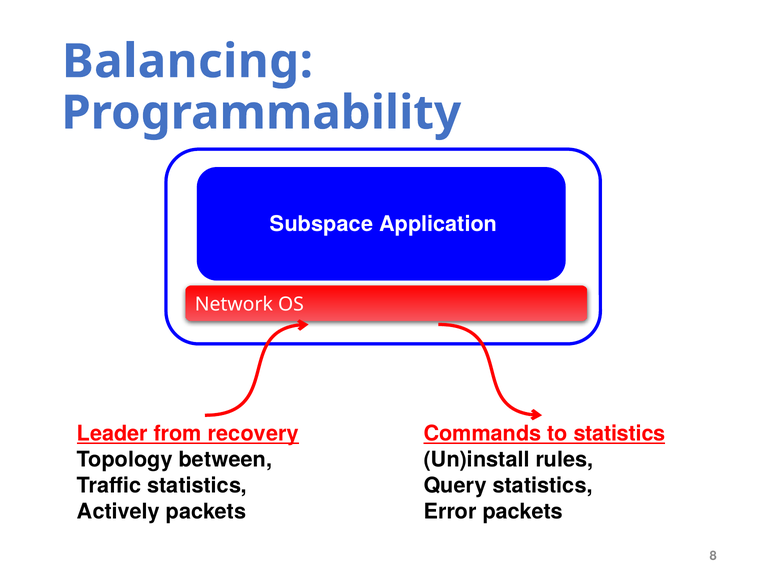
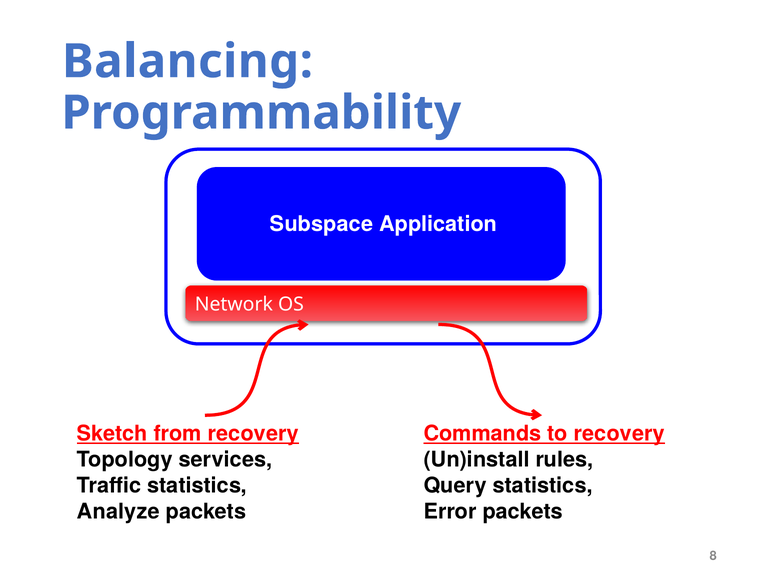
Leader: Leader -> Sketch
to statistics: statistics -> recovery
between: between -> services
Actively: Actively -> Analyze
